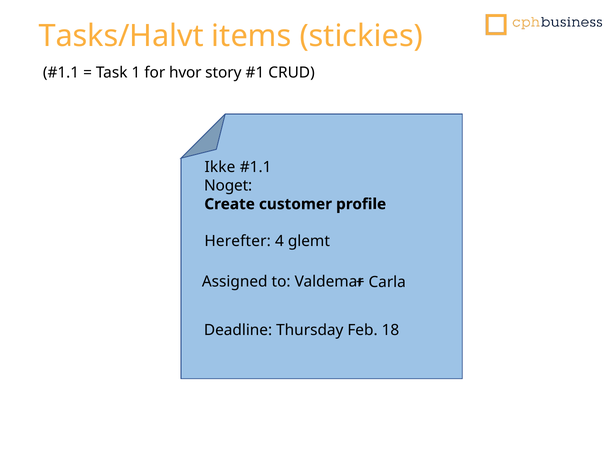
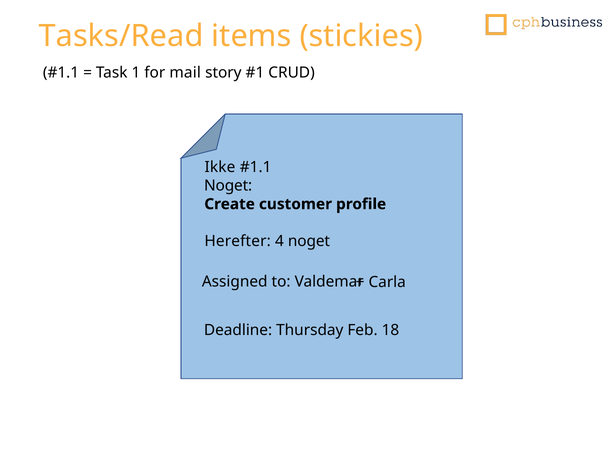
Tasks/Halvt: Tasks/Halvt -> Tasks/Read
hvor: hvor -> mail
4 glemt: glemt -> noget
